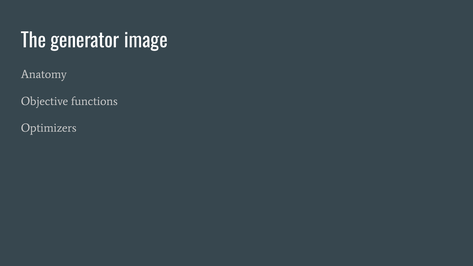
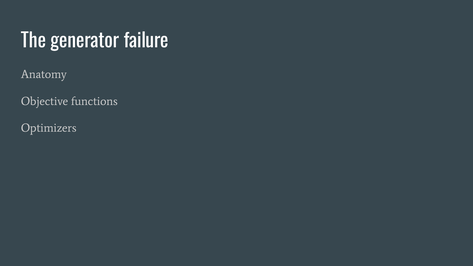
image: image -> failure
